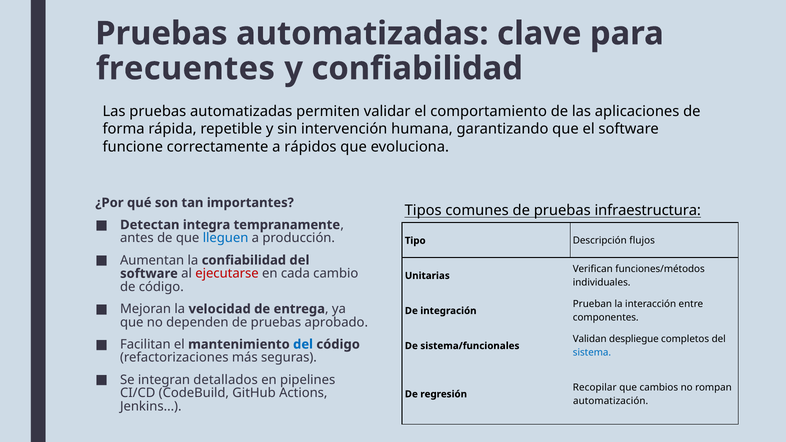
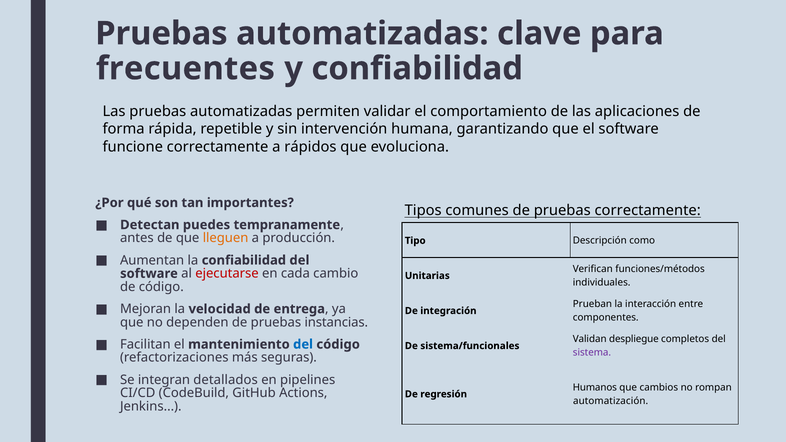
pruebas infraestructura: infraestructura -> correctamente
integra: integra -> puedes
lleguen colour: blue -> orange
flujos: flujos -> como
aprobado: aprobado -> instancias
sistema colour: blue -> purple
Recopilar: Recopilar -> Humanos
